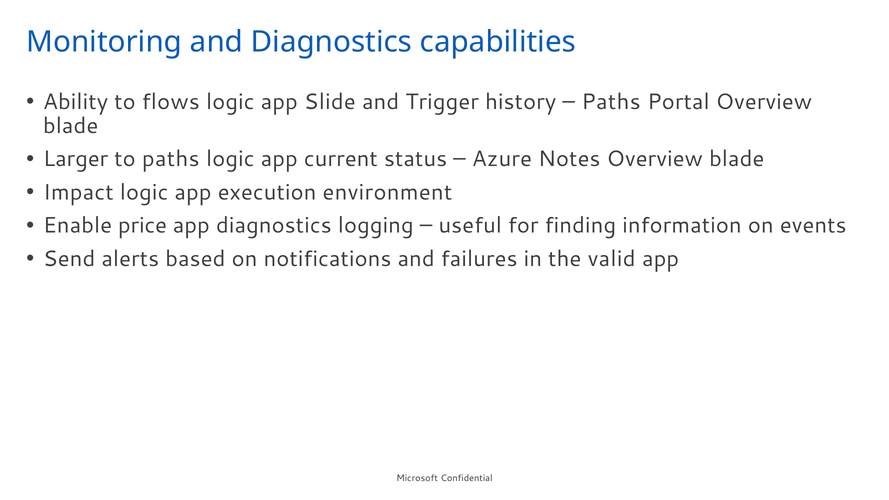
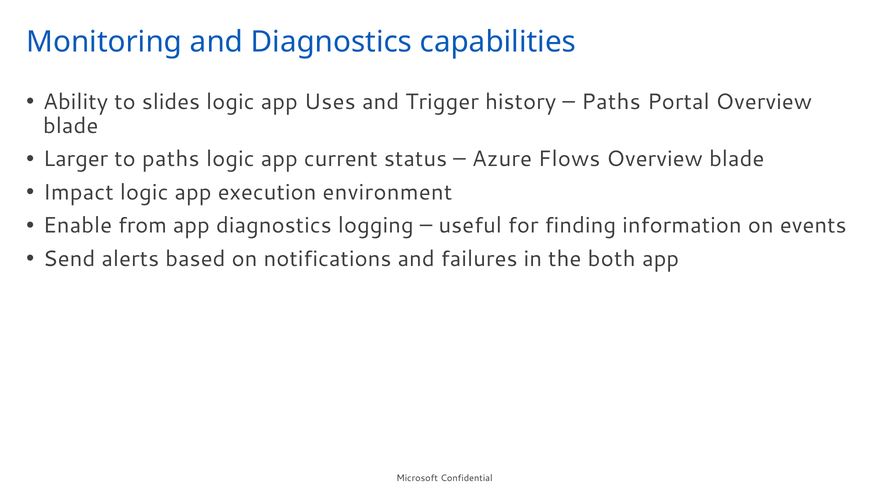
flows: flows -> slides
Slide: Slide -> Uses
Notes: Notes -> Flows
price: price -> from
valid: valid -> both
